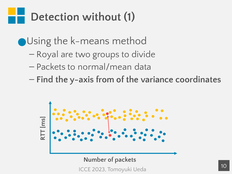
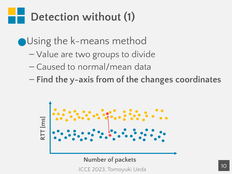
Royal: Royal -> Value
Packets at (51, 67): Packets -> Caused
variance: variance -> changes
